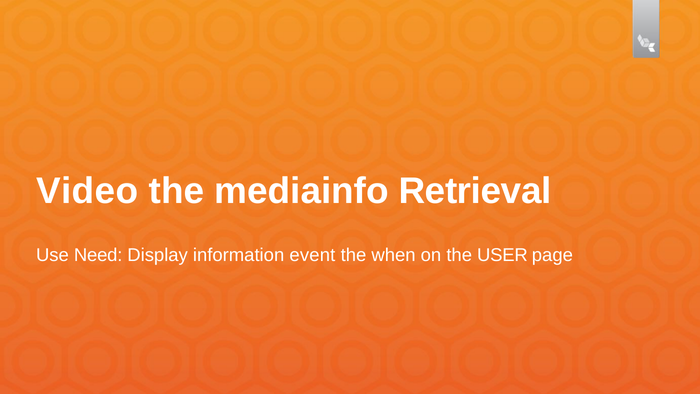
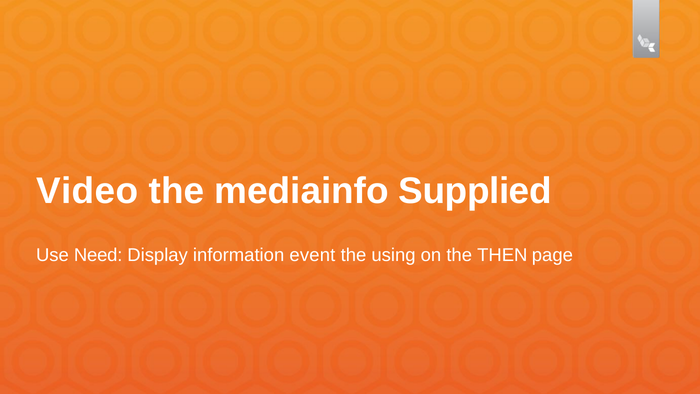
Retrieval: Retrieval -> Supplied
when: when -> using
USER: USER -> THEN
